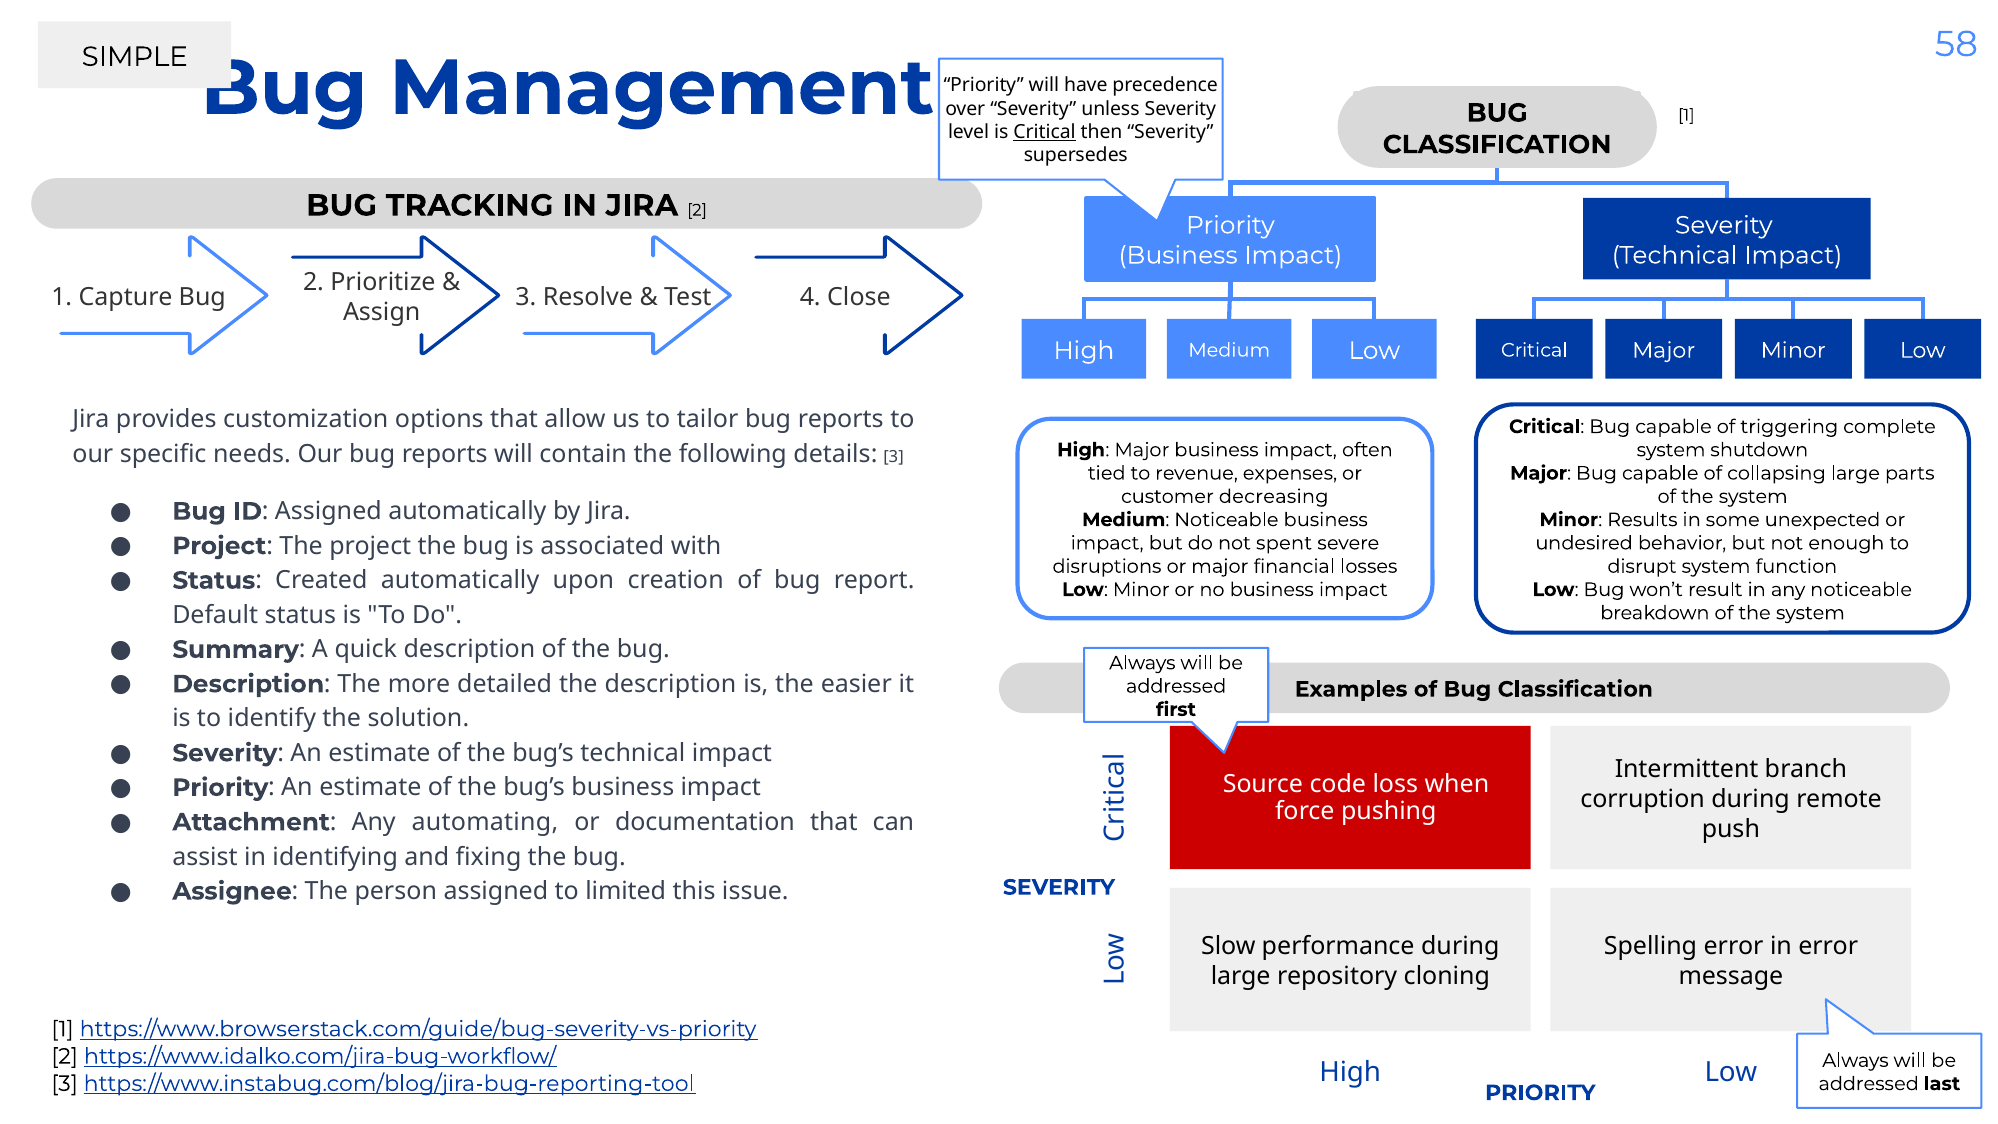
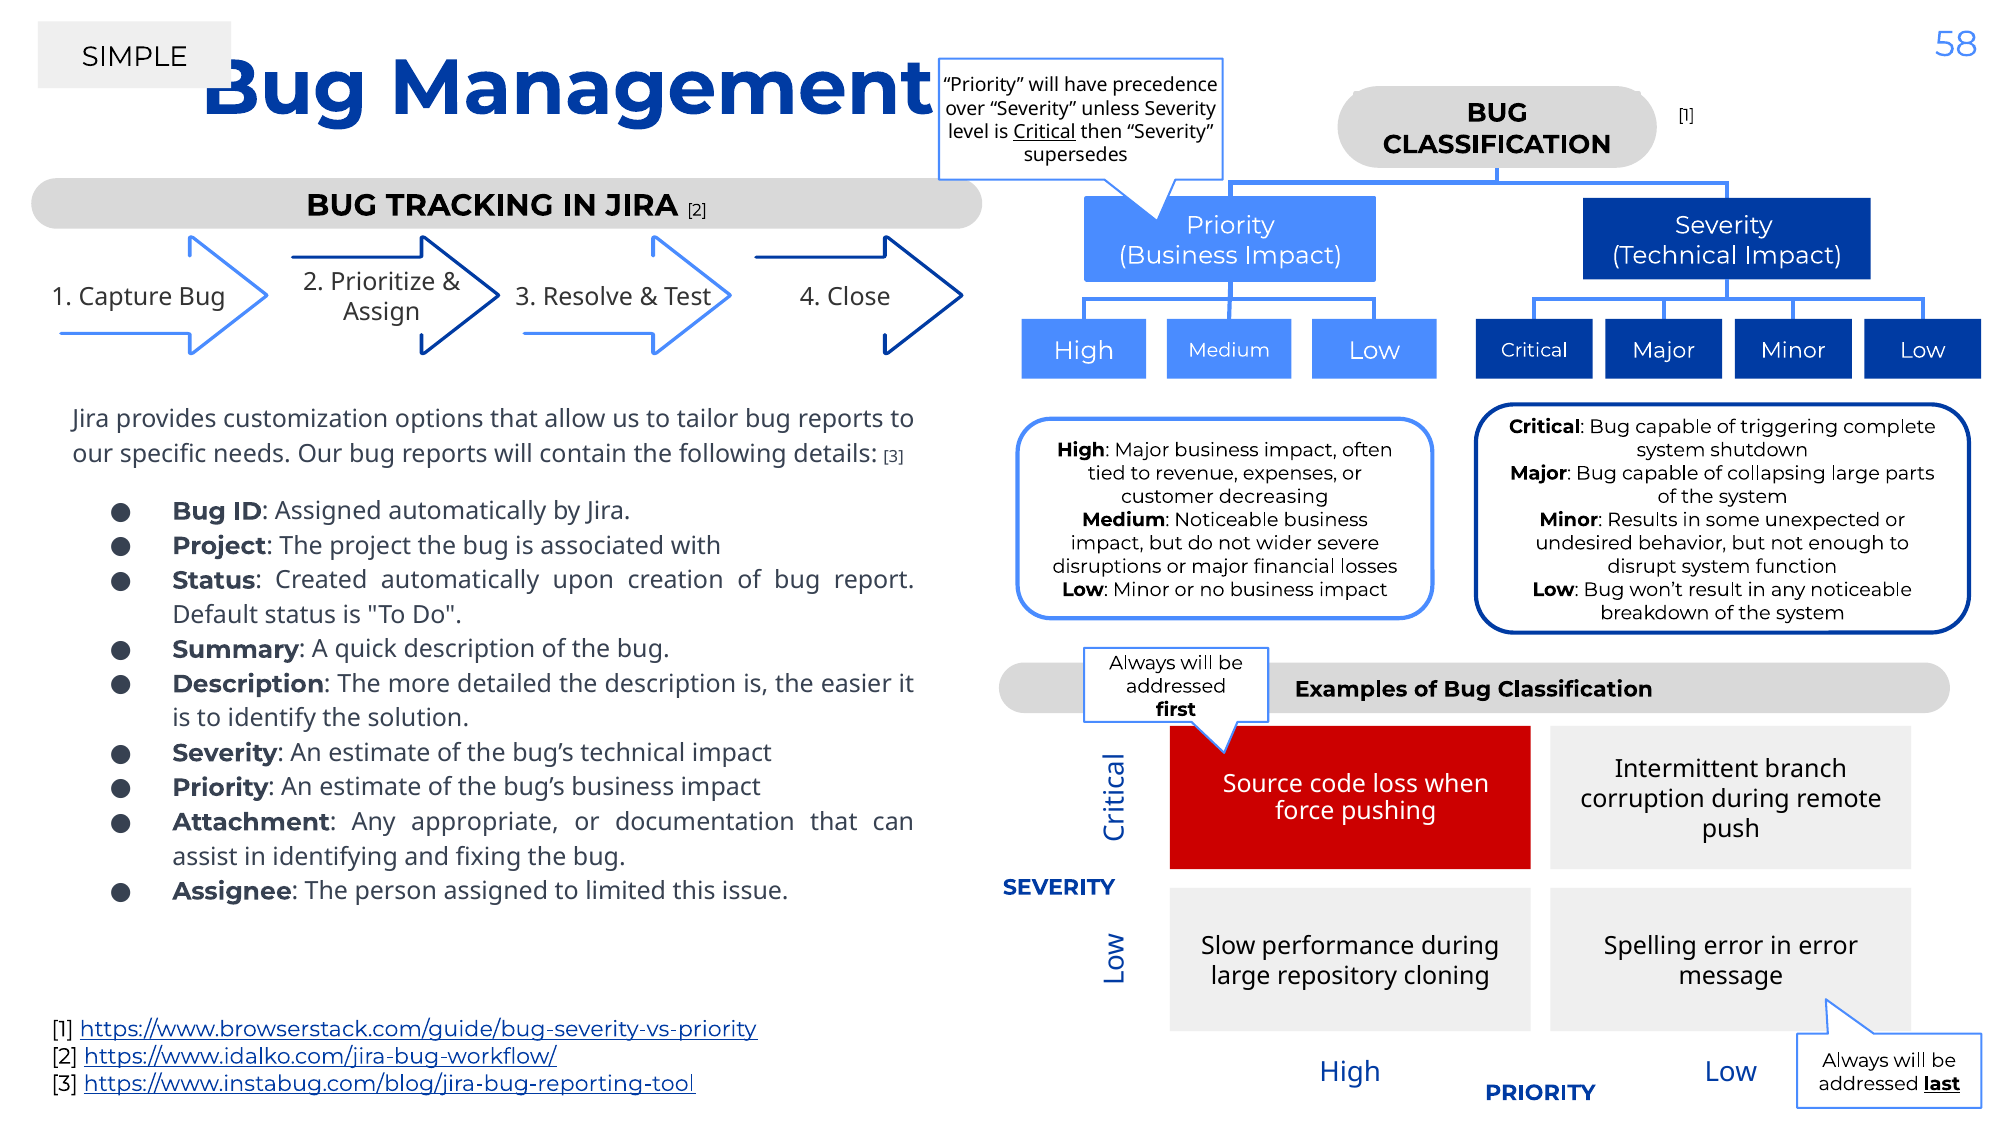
spent: spent -> wider
automating: automating -> appropriate
last underline: none -> present
